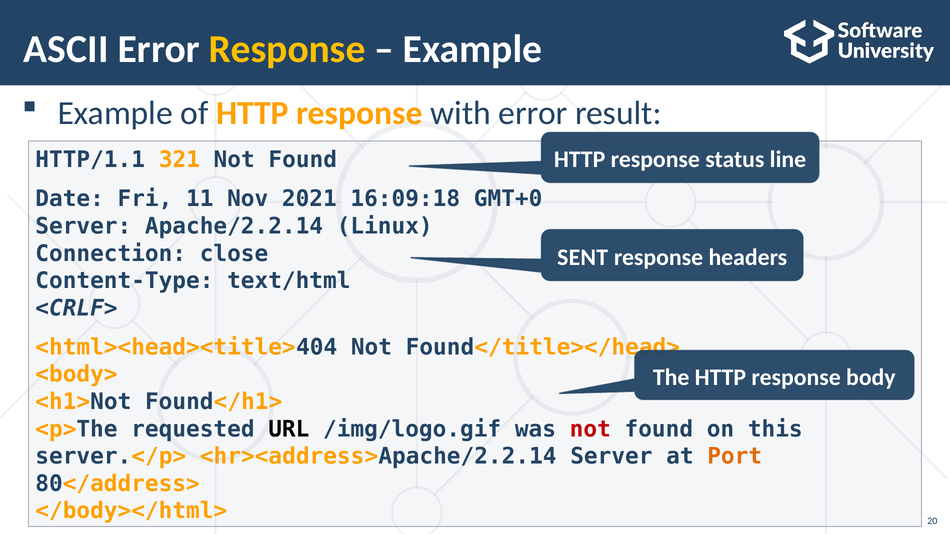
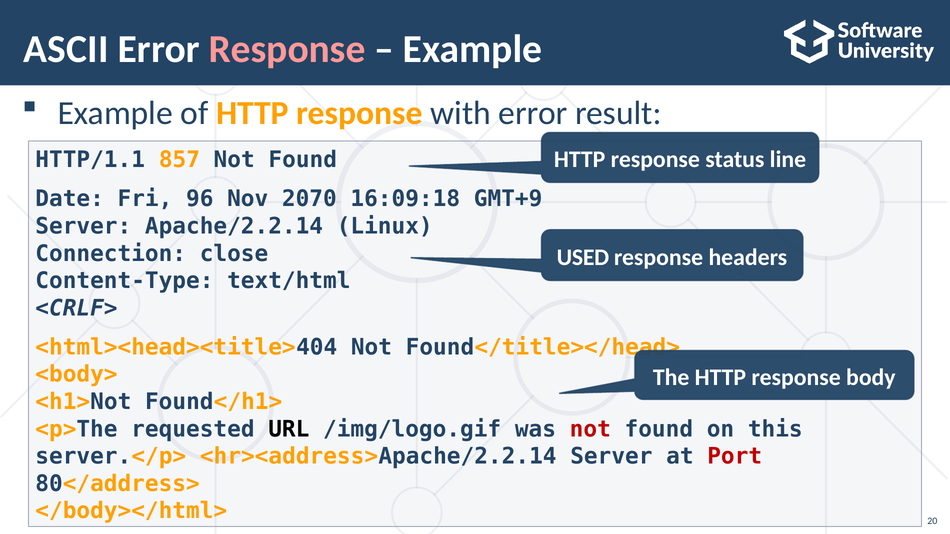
Response at (287, 49) colour: yellow -> pink
321: 321 -> 857
11: 11 -> 96
2021: 2021 -> 2070
GMT+0: GMT+0 -> GMT+9
SENT: SENT -> USED
Port colour: orange -> red
